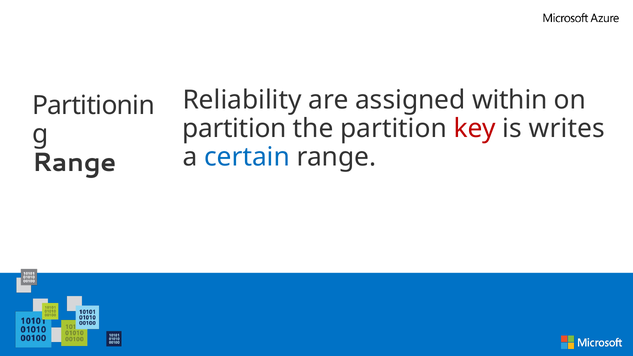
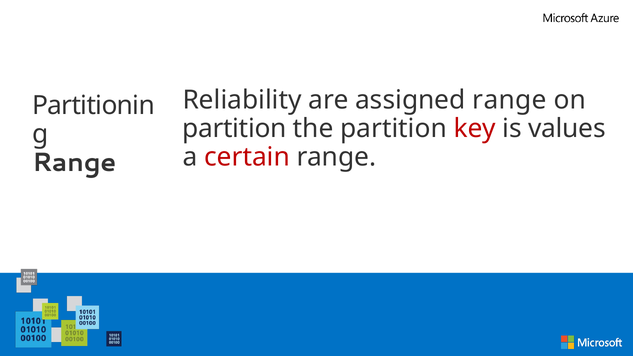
assigned within: within -> range
writes: writes -> values
certain colour: blue -> red
